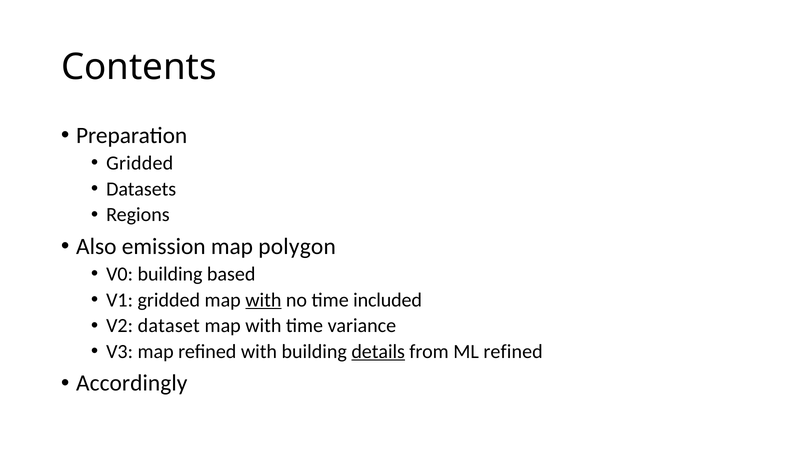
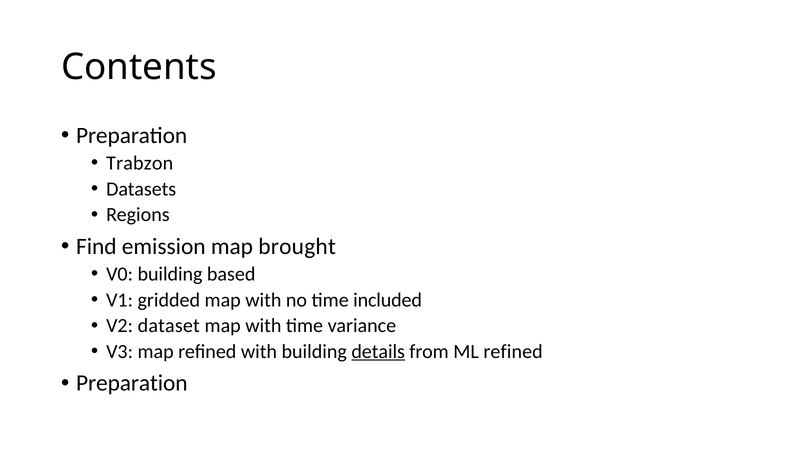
Gridded at (140, 163): Gridded -> Trabzon
Also: Also -> Find
polygon: polygon -> brought
with at (263, 300) underline: present -> none
Accordingly at (132, 383): Accordingly -> Preparation
